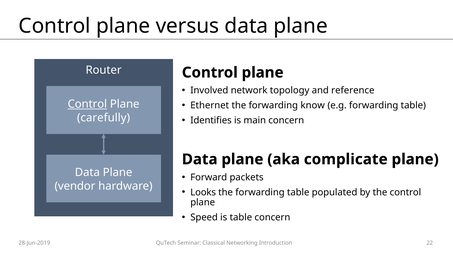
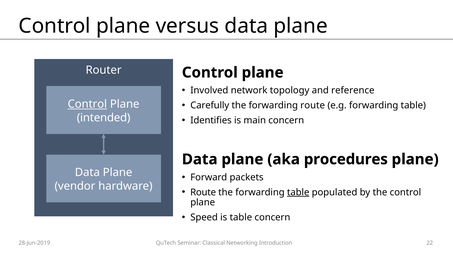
Ethernet: Ethernet -> Carefully
forwarding know: know -> route
carefully: carefully -> intended
complicate: complicate -> procedures
Looks at (203, 192): Looks -> Route
table at (298, 192) underline: none -> present
